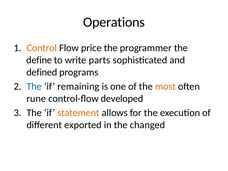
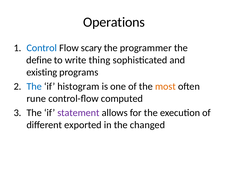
Control colour: orange -> blue
price: price -> scary
parts: parts -> thing
defined: defined -> existing
remaining: remaining -> histogram
developed: developed -> computed
statement colour: orange -> purple
